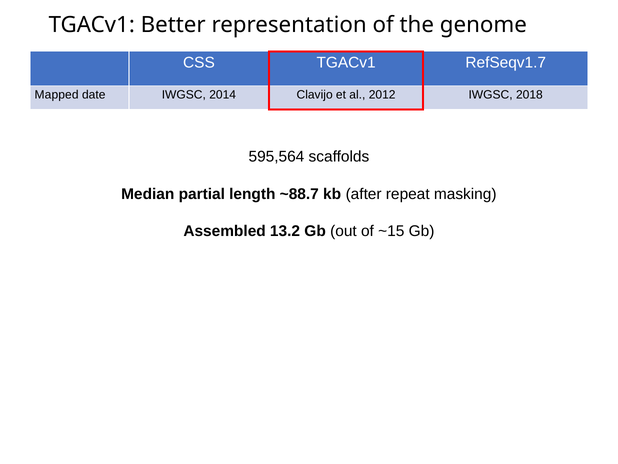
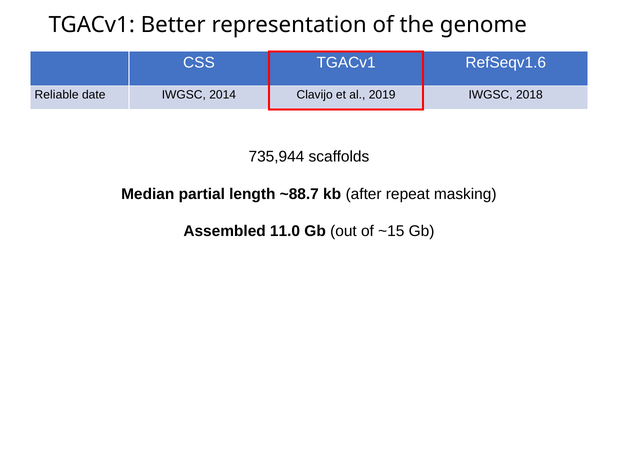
RefSeqv1.7: RefSeqv1.7 -> RefSeqv1.6
Mapped: Mapped -> Reliable
2012: 2012 -> 2019
595,564: 595,564 -> 735,944
13.2: 13.2 -> 11.0
